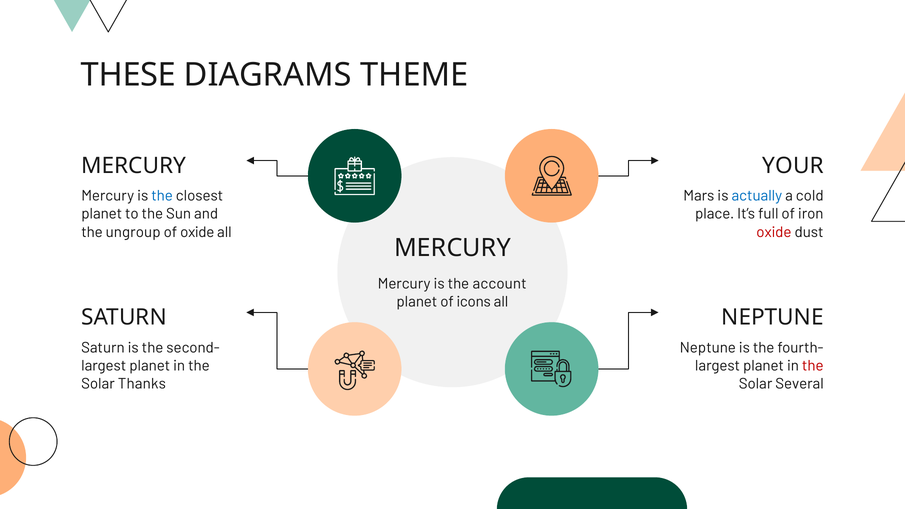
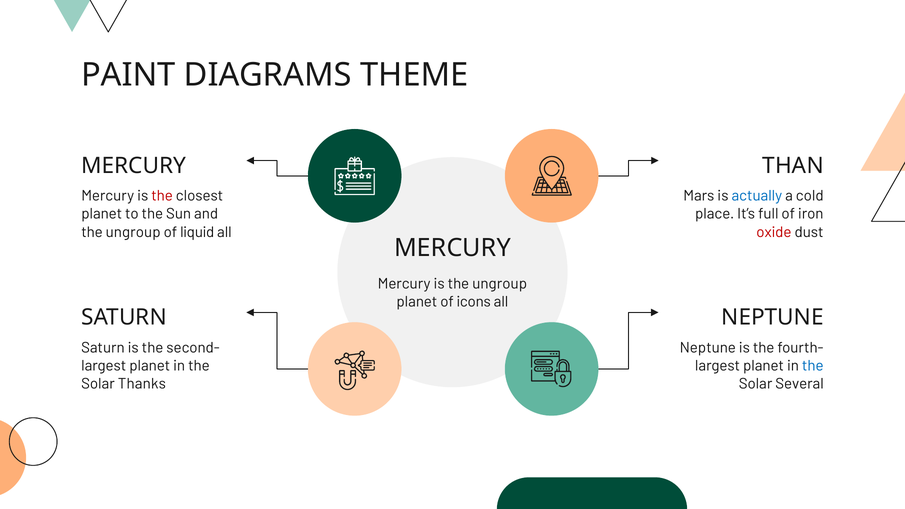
THESE: THESE -> PAINT
YOUR: YOUR -> THAN
the at (162, 196) colour: blue -> red
of oxide: oxide -> liquid
is the account: account -> ungroup
the at (813, 366) colour: red -> blue
